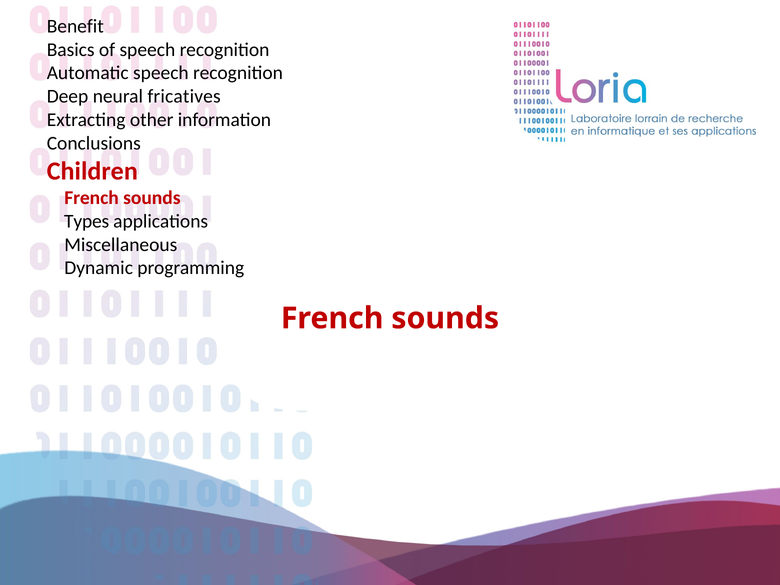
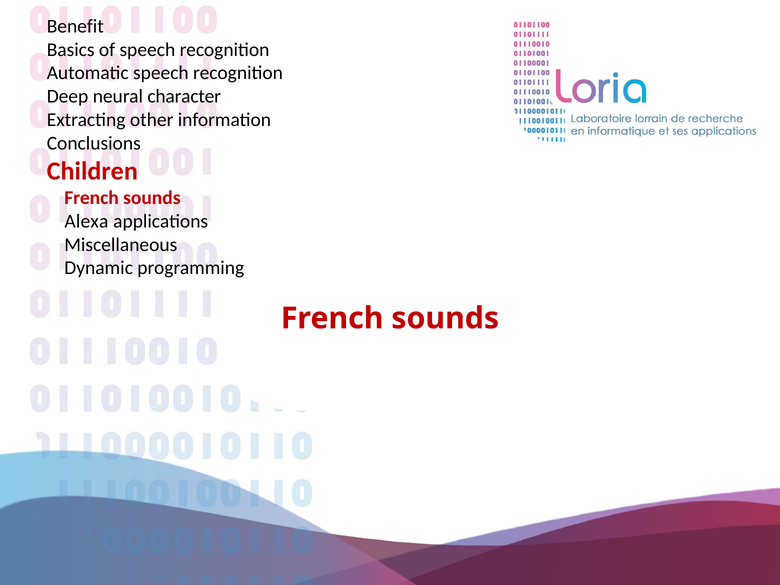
fricatives: fricatives -> character
Types: Types -> Alexa
